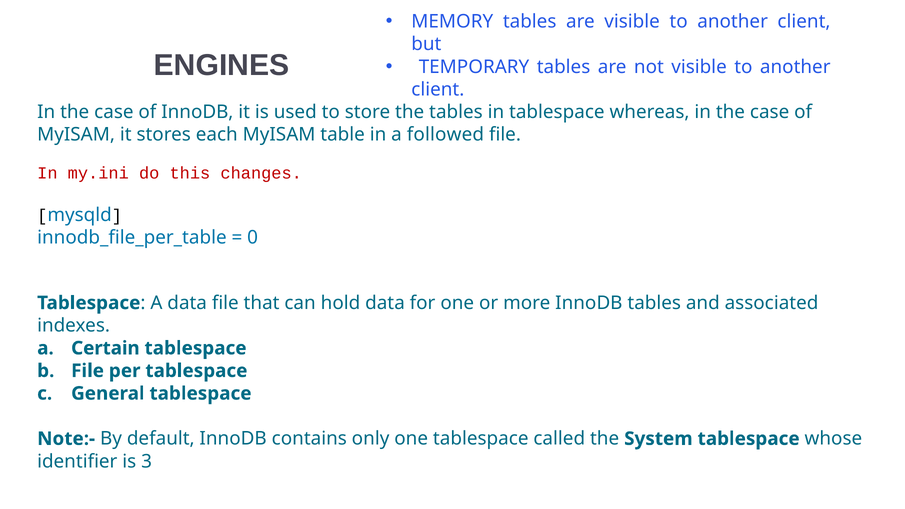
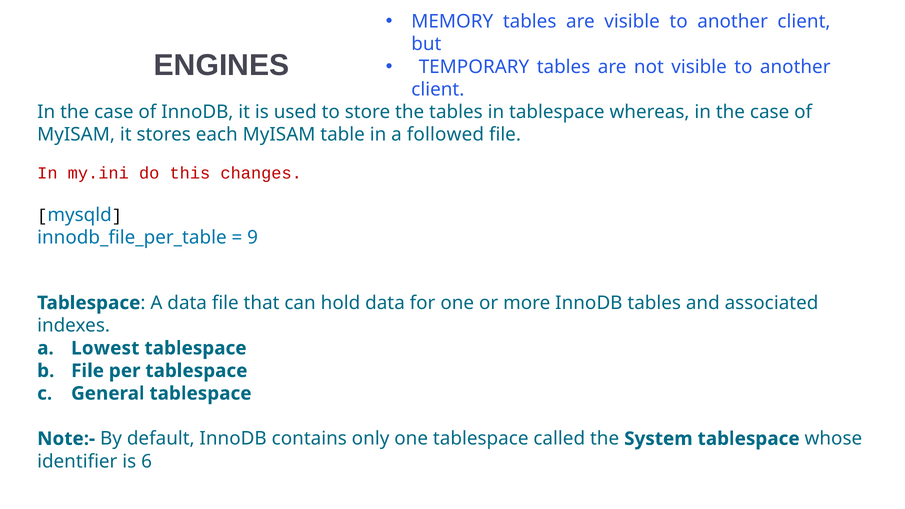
0: 0 -> 9
Certain: Certain -> Lowest
3: 3 -> 6
